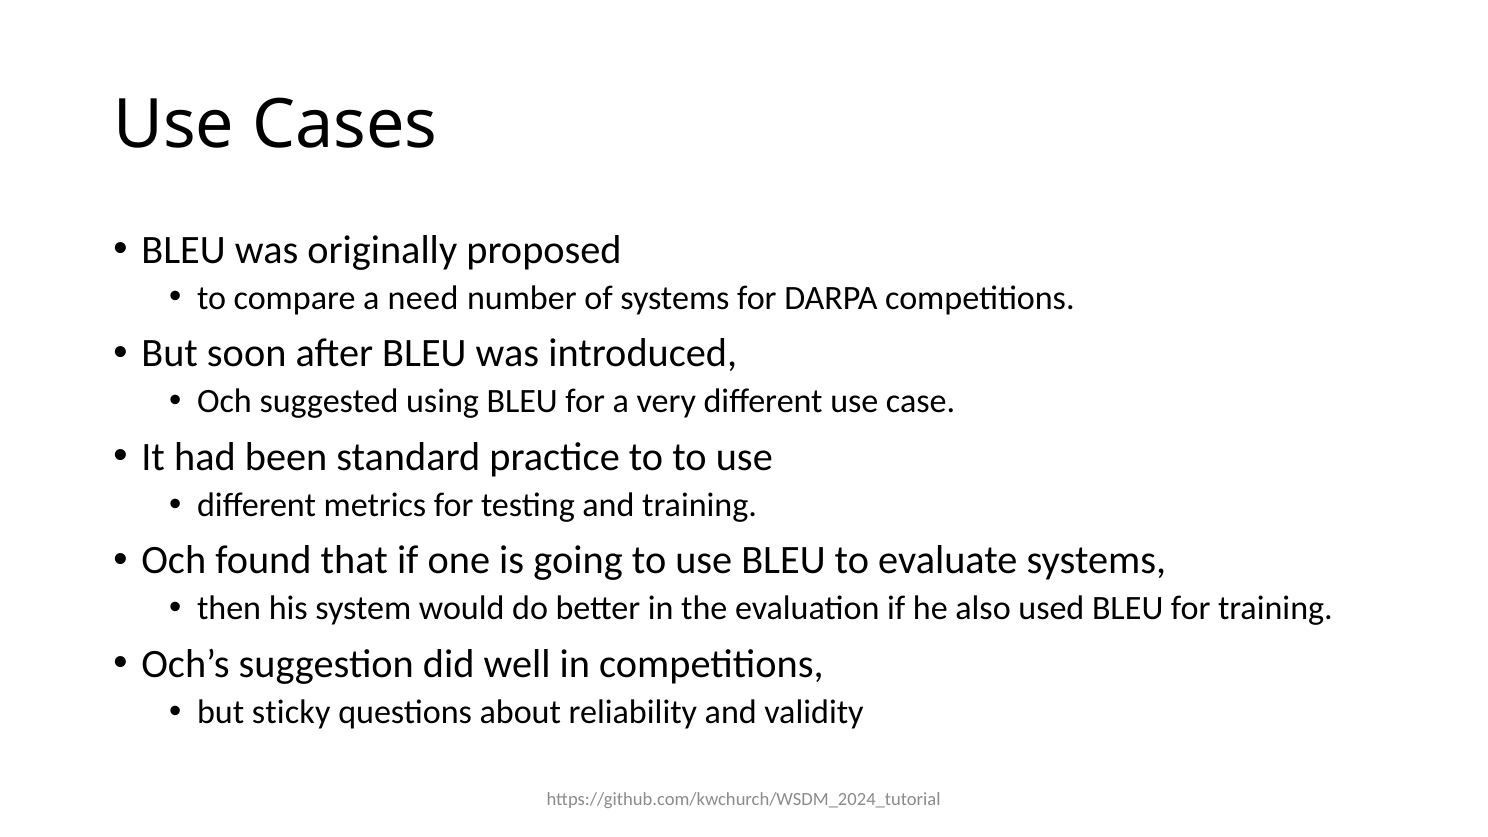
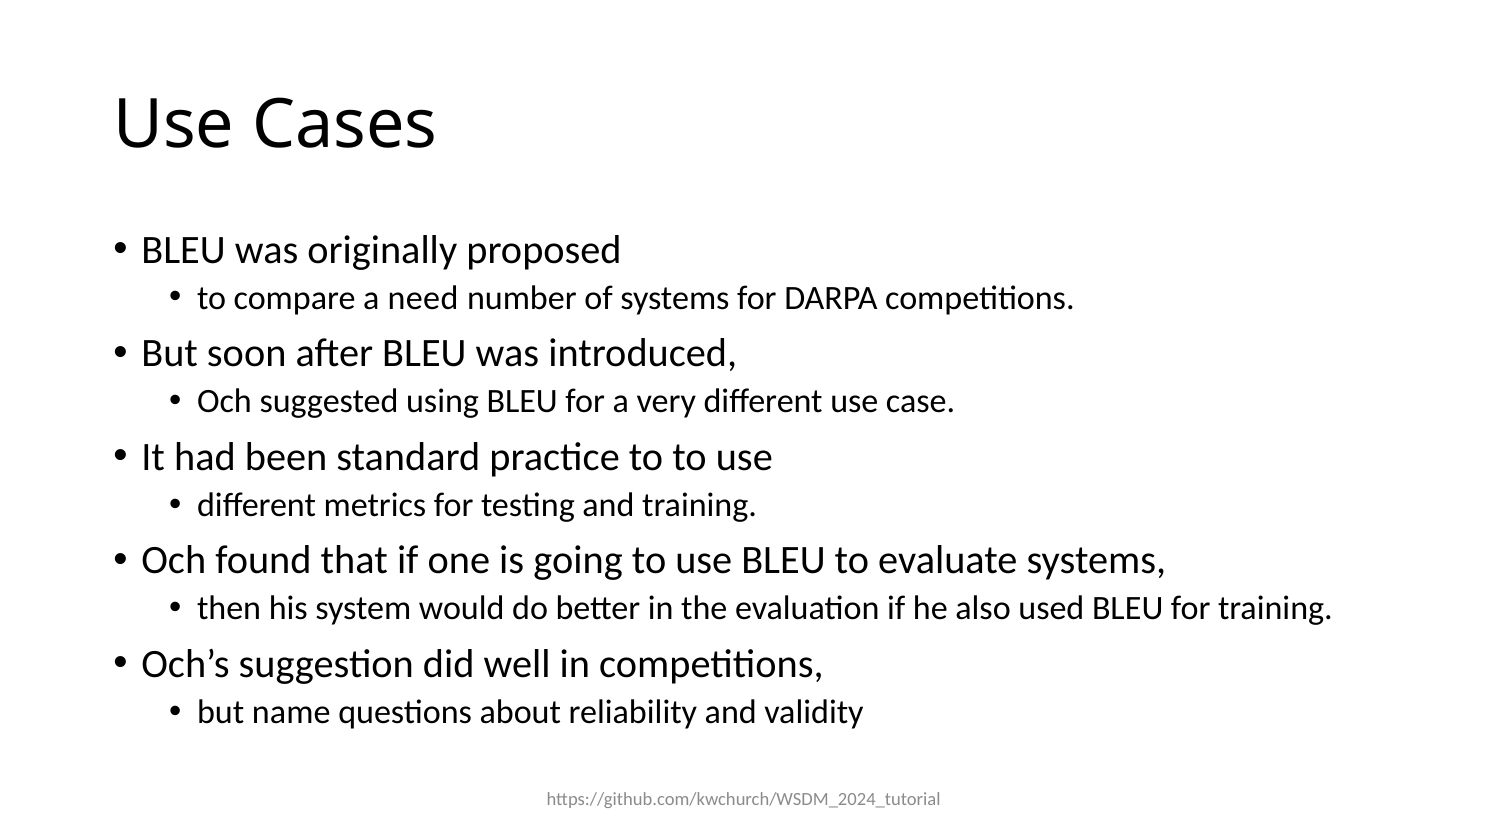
sticky: sticky -> name
